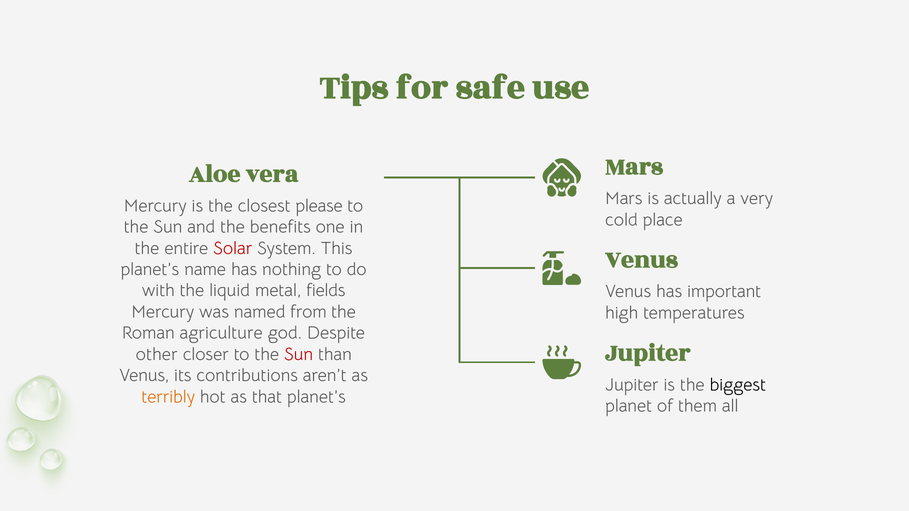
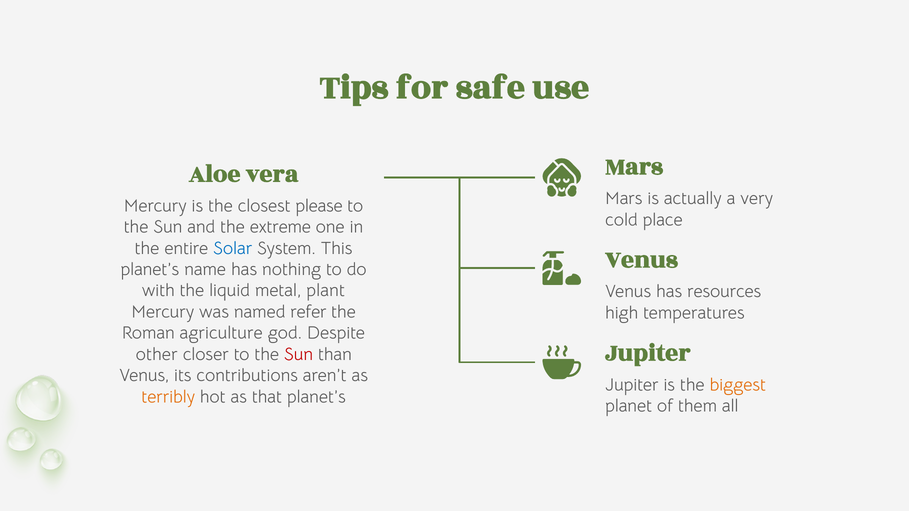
benefits: benefits -> extreme
Solar colour: red -> blue
fields: fields -> plant
important: important -> resources
from: from -> refer
biggest colour: black -> orange
